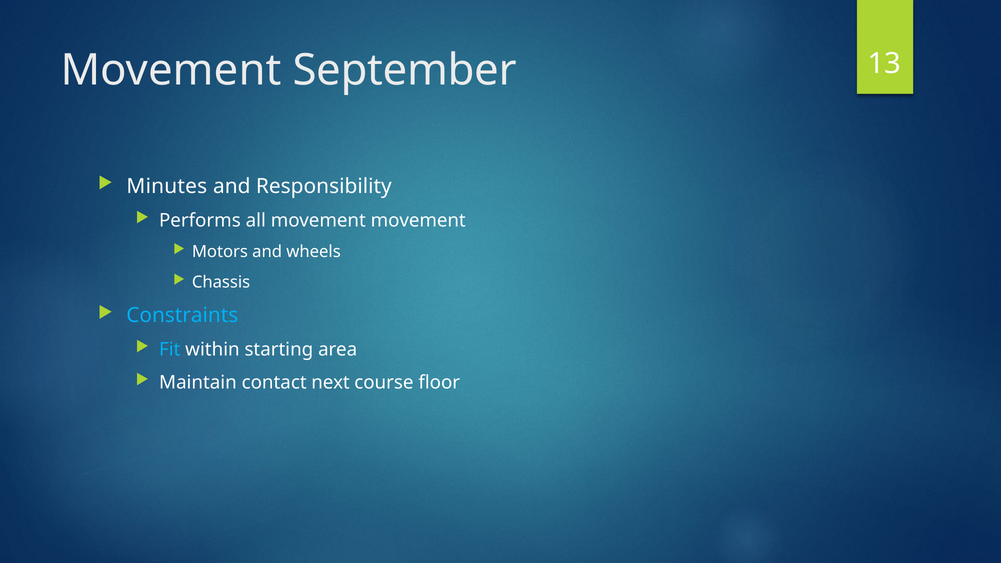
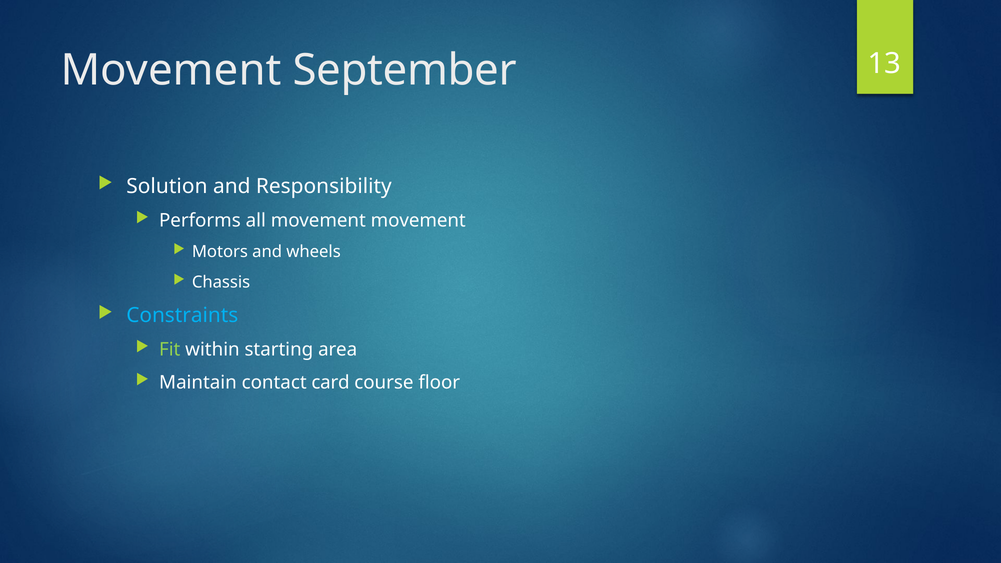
Minutes: Minutes -> Solution
Fit colour: light blue -> light green
next: next -> card
